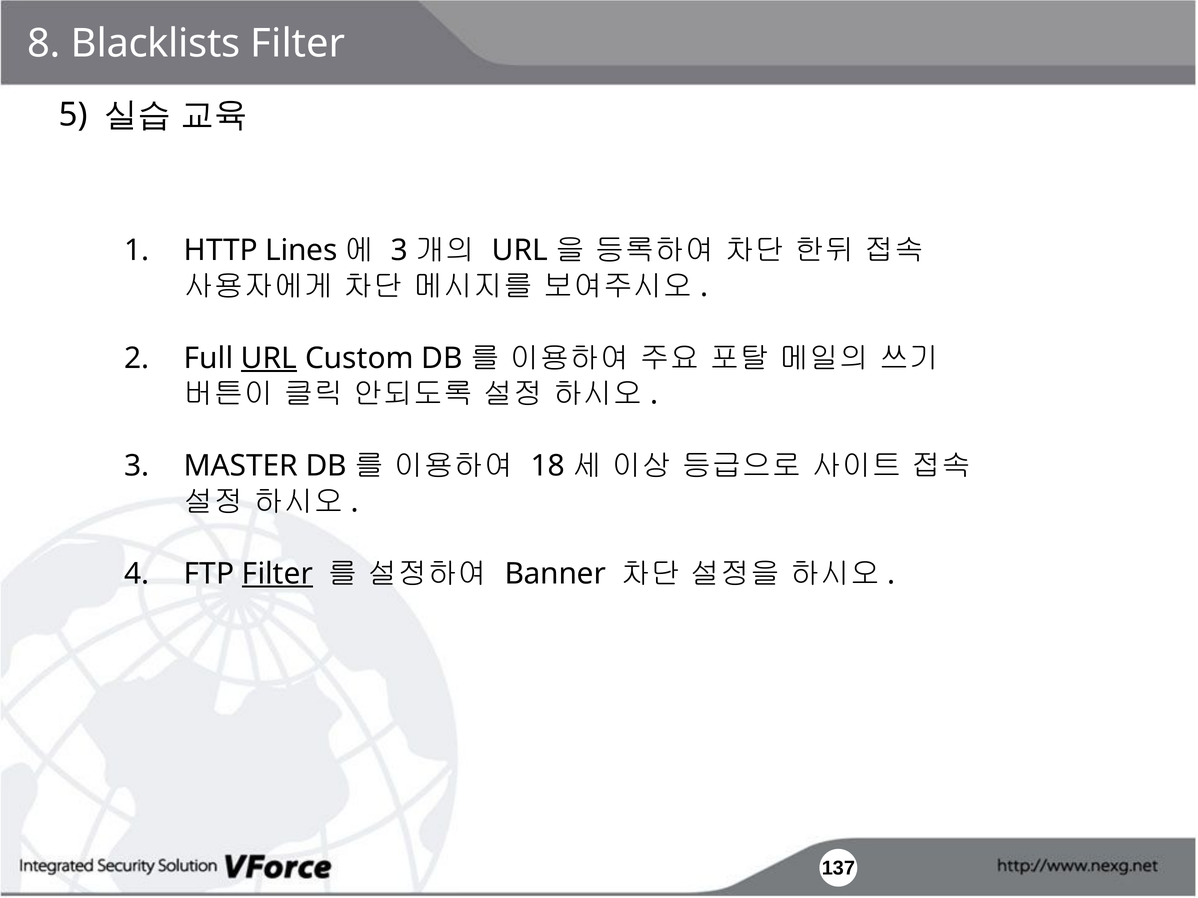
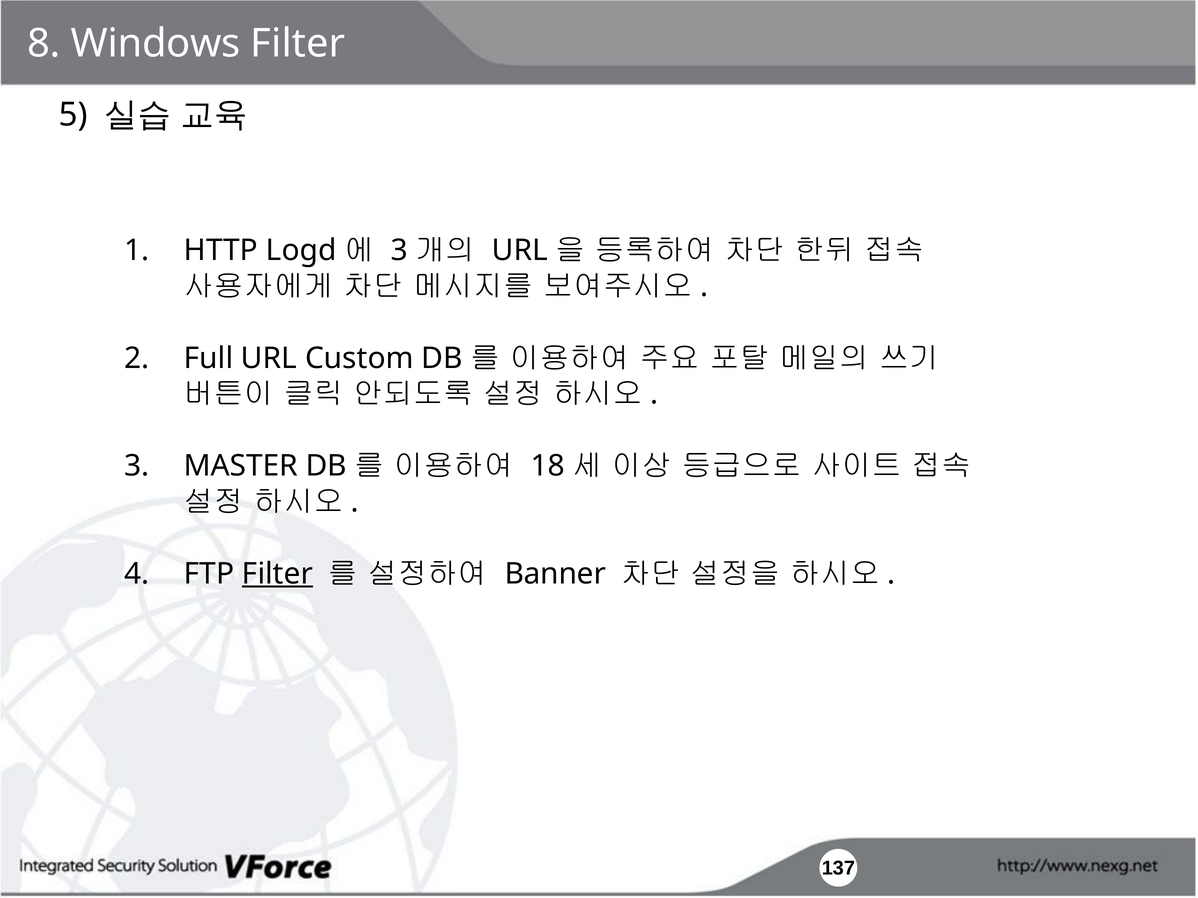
Blacklists: Blacklists -> Windows
Lines: Lines -> Logd
URL at (269, 358) underline: present -> none
